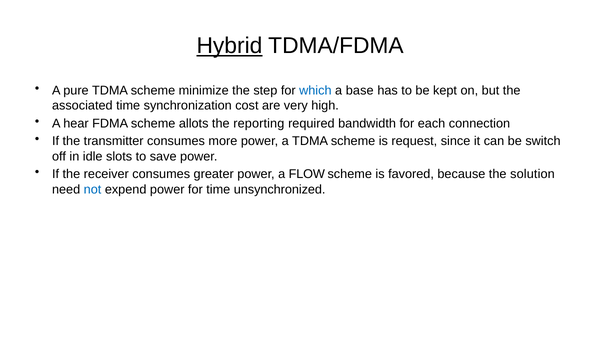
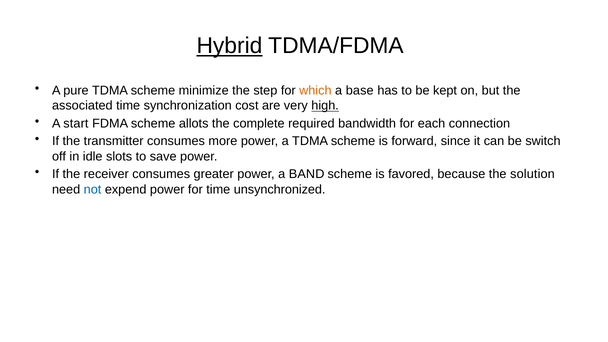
which colour: blue -> orange
high underline: none -> present
hear: hear -> start
reporting: reporting -> complete
request: request -> forward
FLOW: FLOW -> BAND
